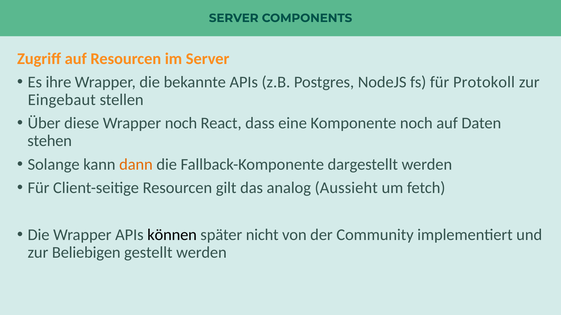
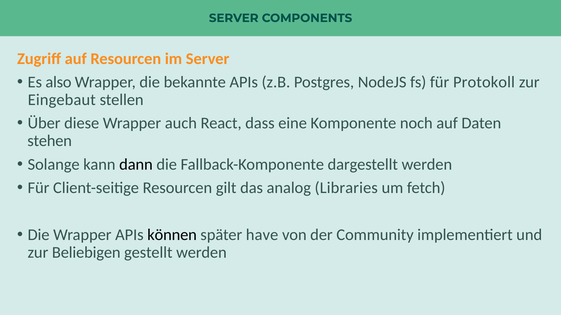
ihre: ihre -> also
Wrapper noch: noch -> auch
dann colour: orange -> black
Aussieht: Aussieht -> Libraries
nicht: nicht -> have
